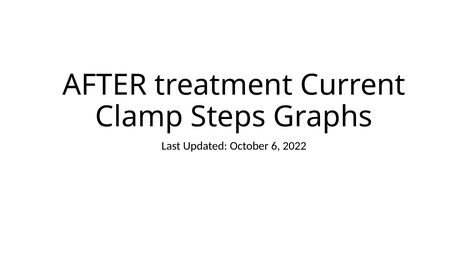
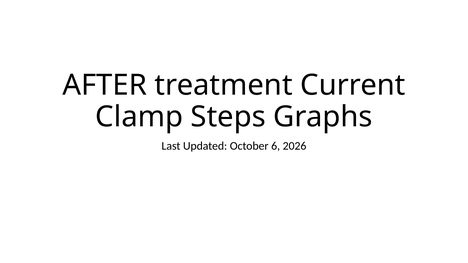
2022: 2022 -> 2026
